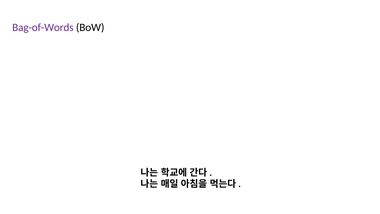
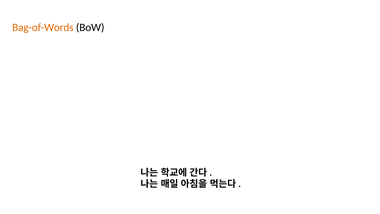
Bag-of-Words colour: purple -> orange
